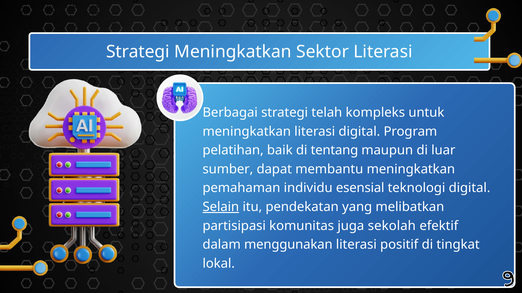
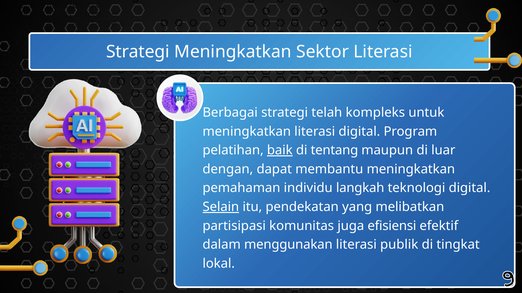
baik underline: none -> present
sumber: sumber -> dengan
esensial: esensial -> langkah
sekolah: sekolah -> efisiensi
positif: positif -> publik
